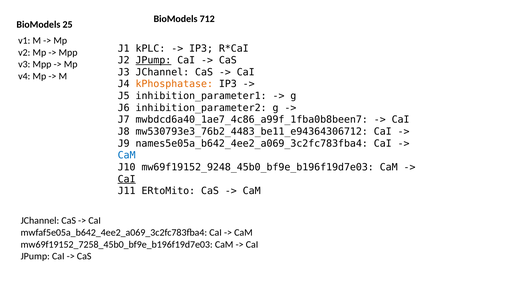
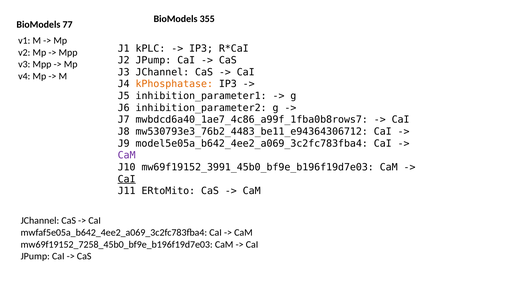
712: 712 -> 355
25: 25 -> 77
JPump at (153, 60) underline: present -> none
mwbdcd6a40_1ae7_4c86_a99f_1fba0b8been7: mwbdcd6a40_1ae7_4c86_a99f_1fba0b8been7 -> mwbdcd6a40_1ae7_4c86_a99f_1fba0b8rows7
names5e05a_b642_4ee2_a069_3c2fc783fba4: names5e05a_b642_4ee2_a069_3c2fc783fba4 -> model5e05a_b642_4ee2_a069_3c2fc783fba4
CaM at (127, 155) colour: blue -> purple
mw69f19152_9248_45b0_bf9e_b196f19d7e03: mw69f19152_9248_45b0_bf9e_b196f19d7e03 -> mw69f19152_3991_45b0_bf9e_b196f19d7e03
